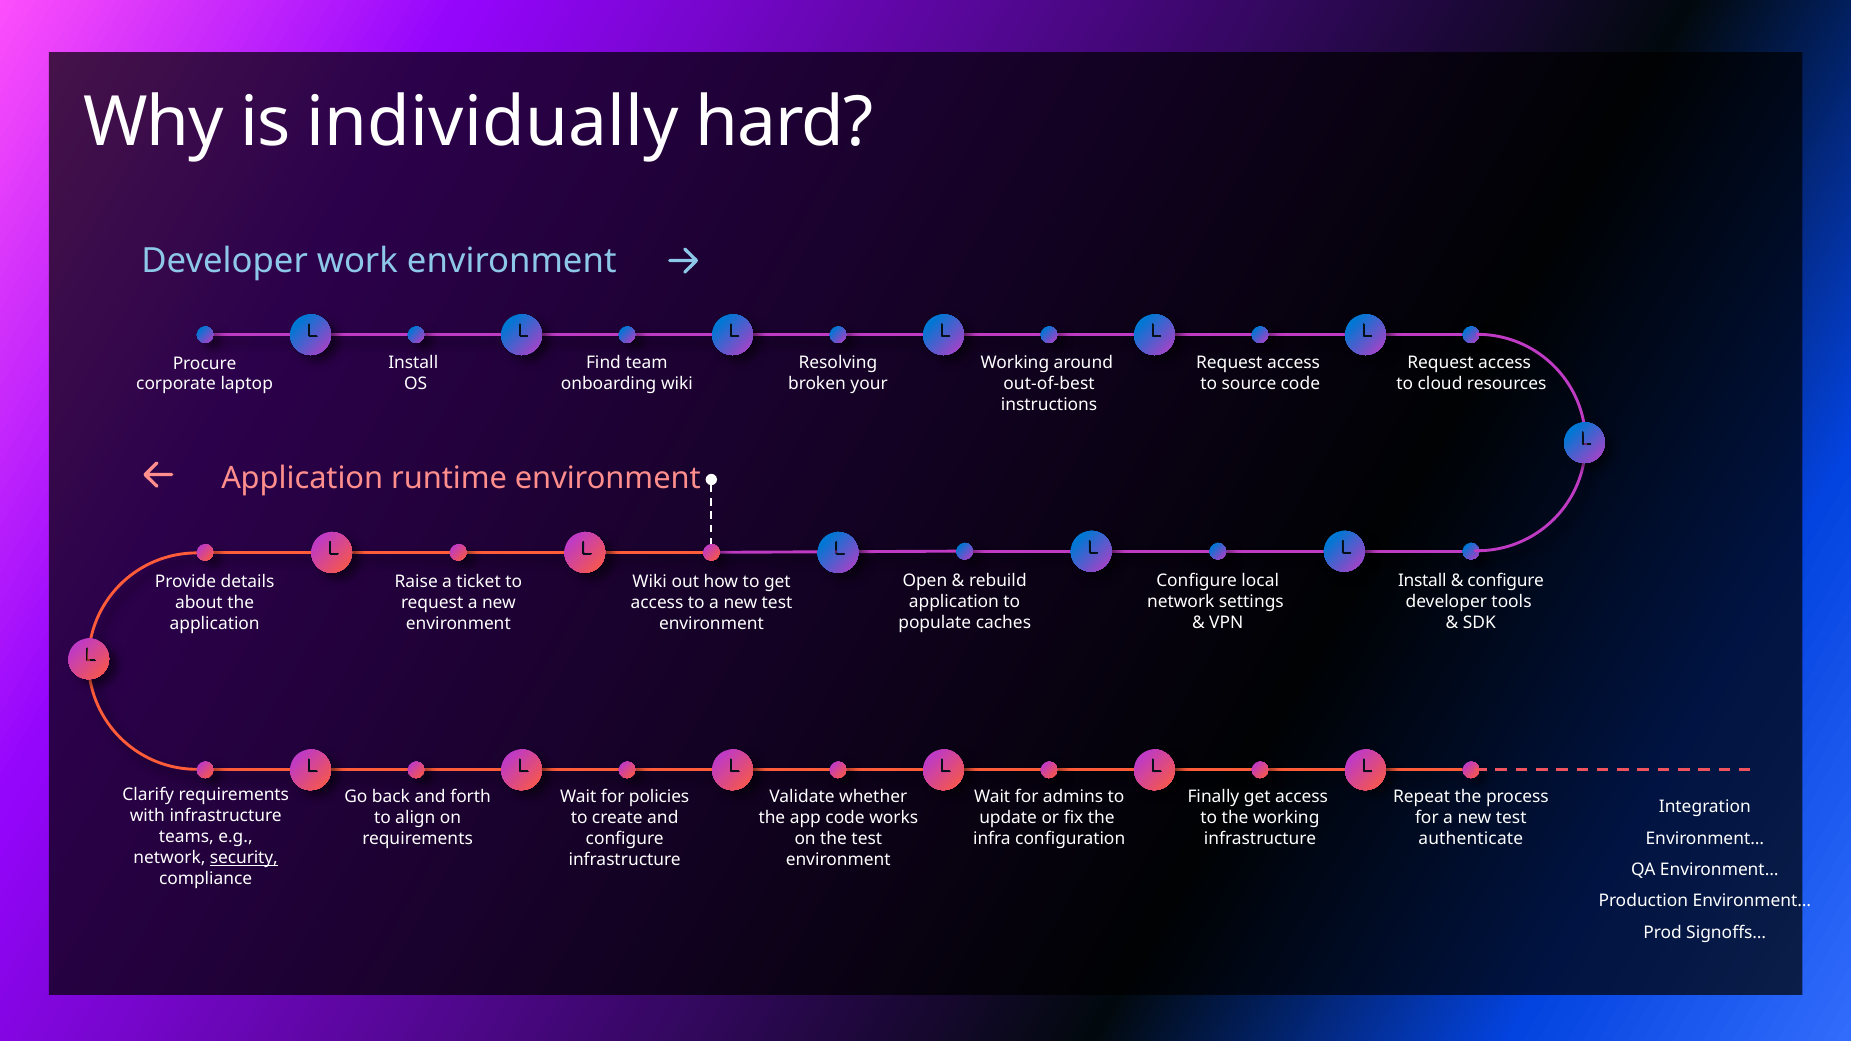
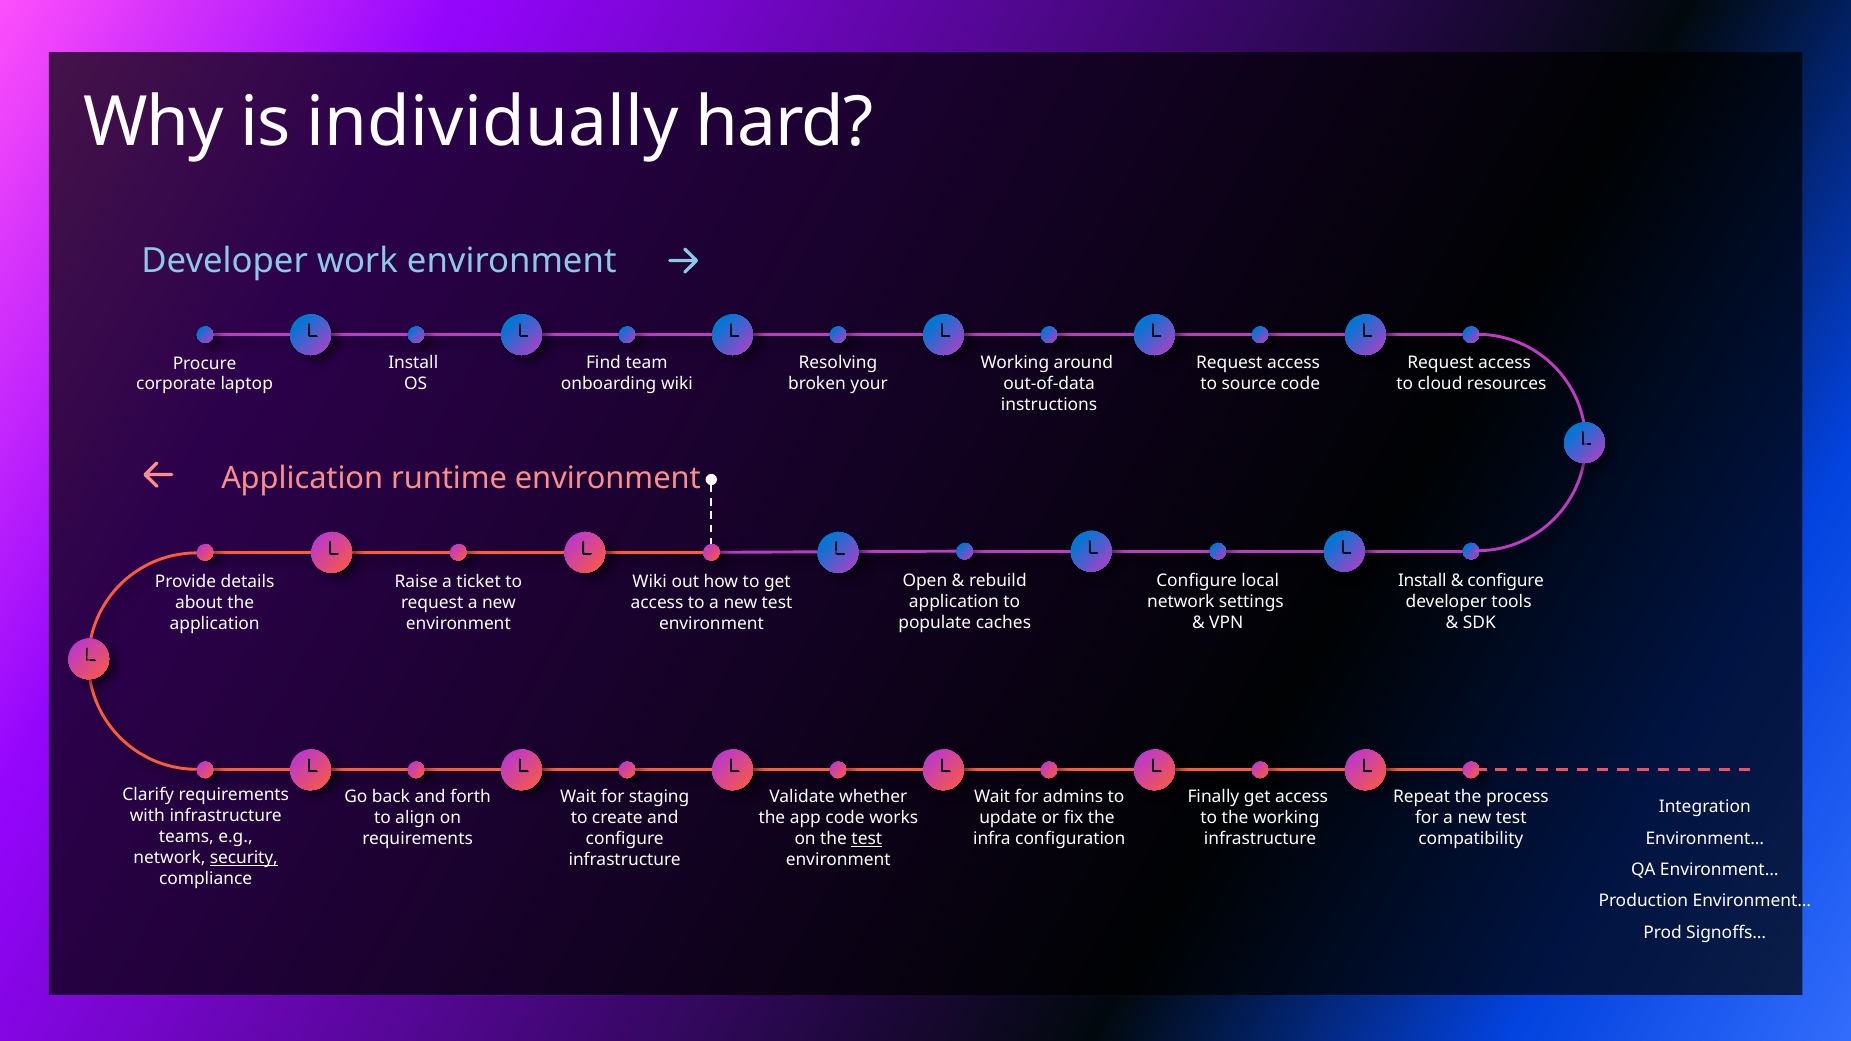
out-of-best: out-of-best -> out-of-data
policies: policies -> staging
test at (867, 839) underline: none -> present
authenticate: authenticate -> compatibility
